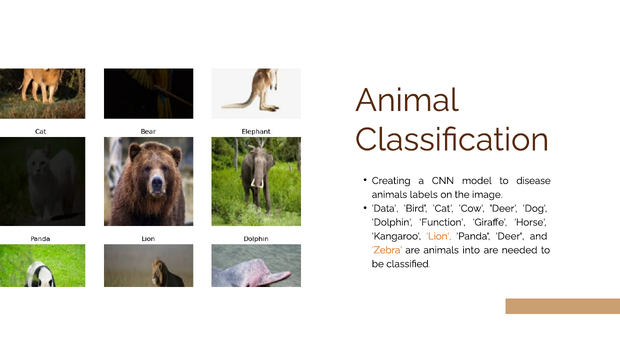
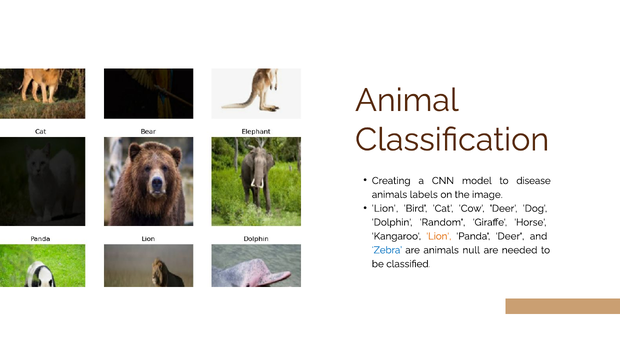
Data at (385, 208): Data -> Lion
Function: Function -> Random
Zebra colour: orange -> blue
into: into -> null
